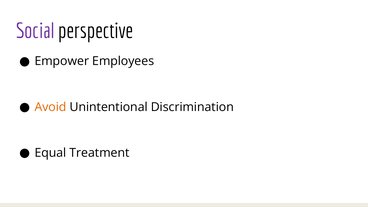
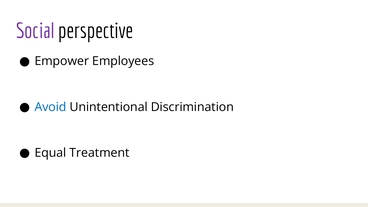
Avoid colour: orange -> blue
